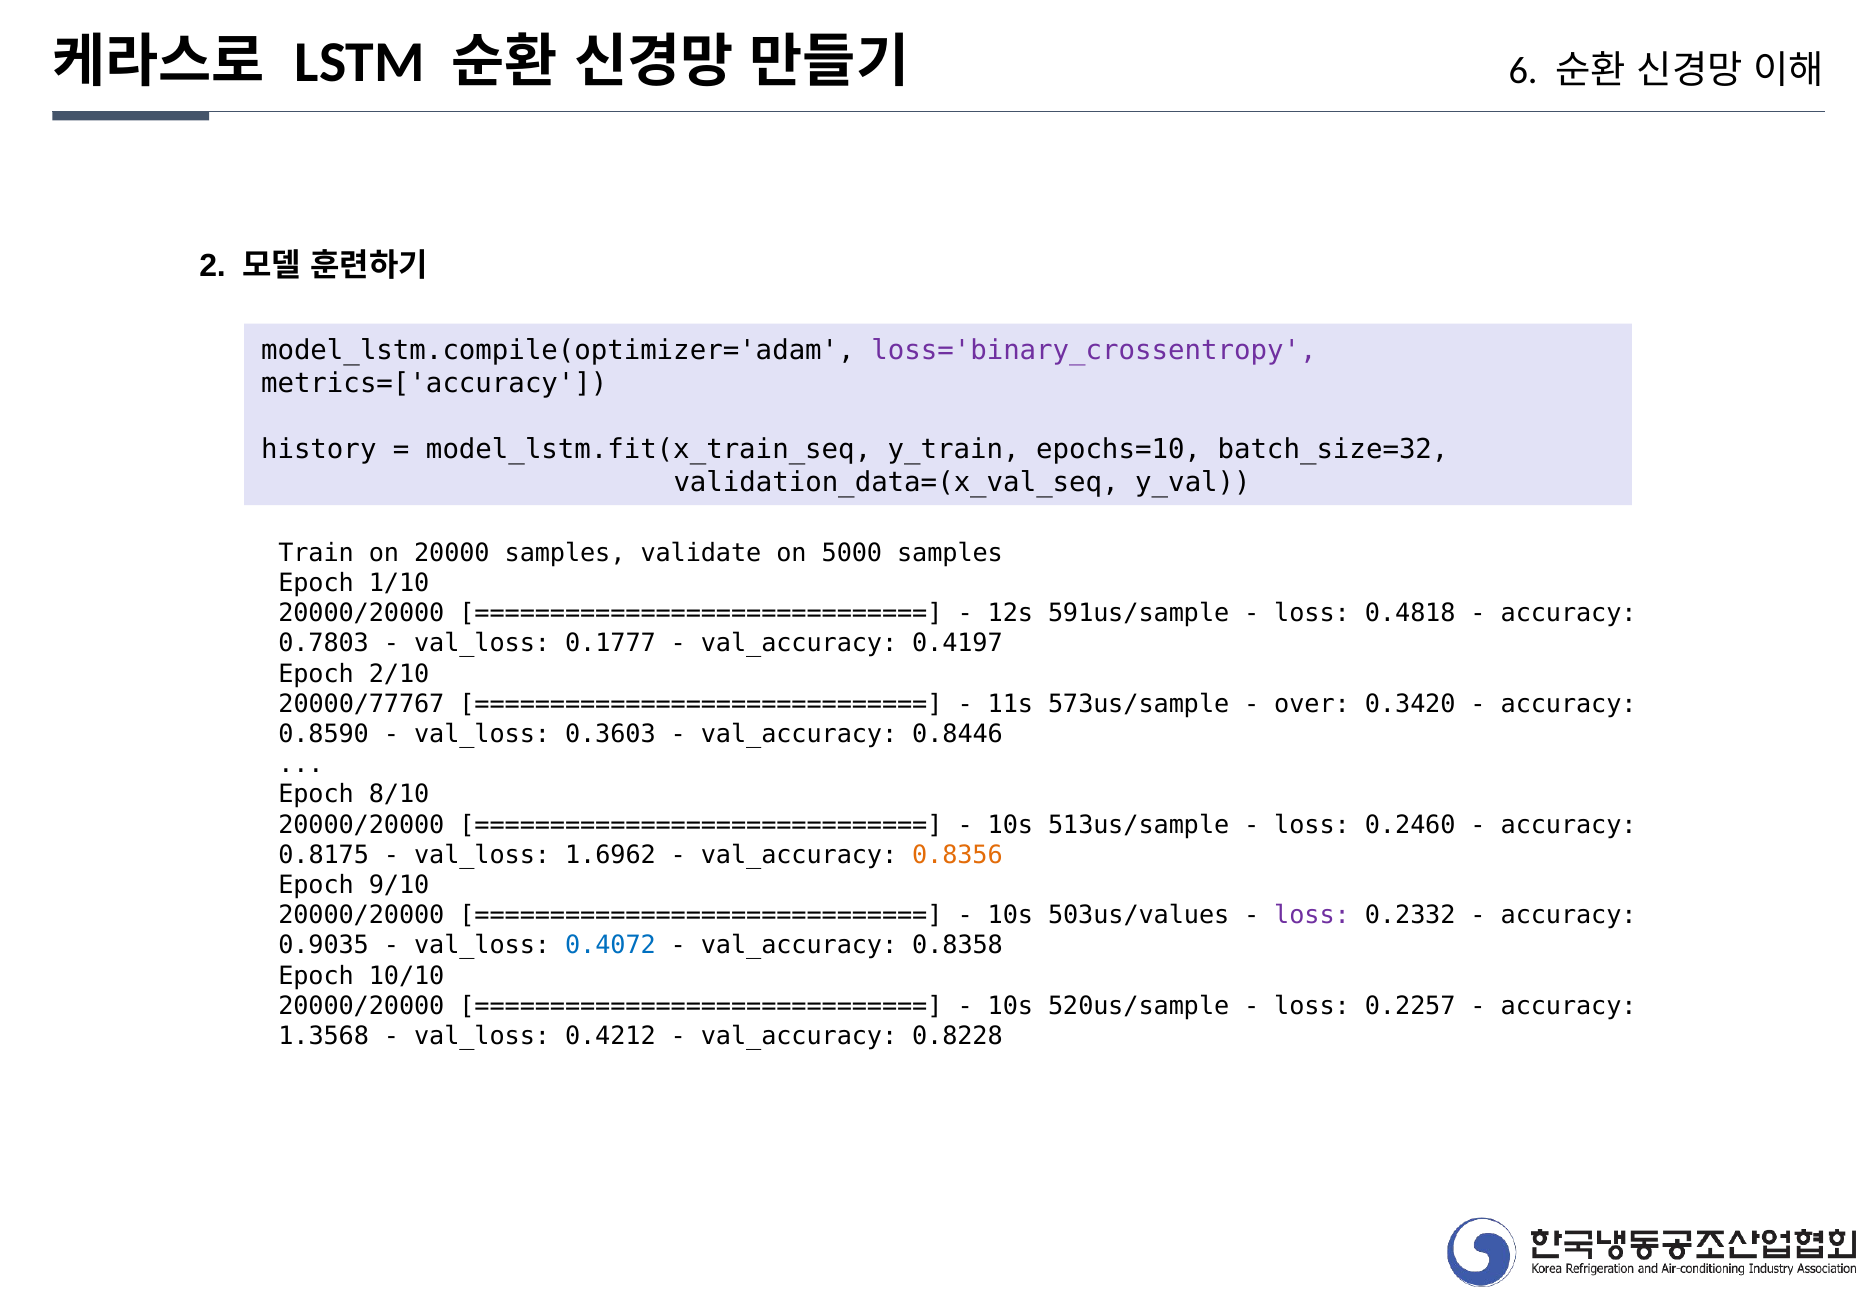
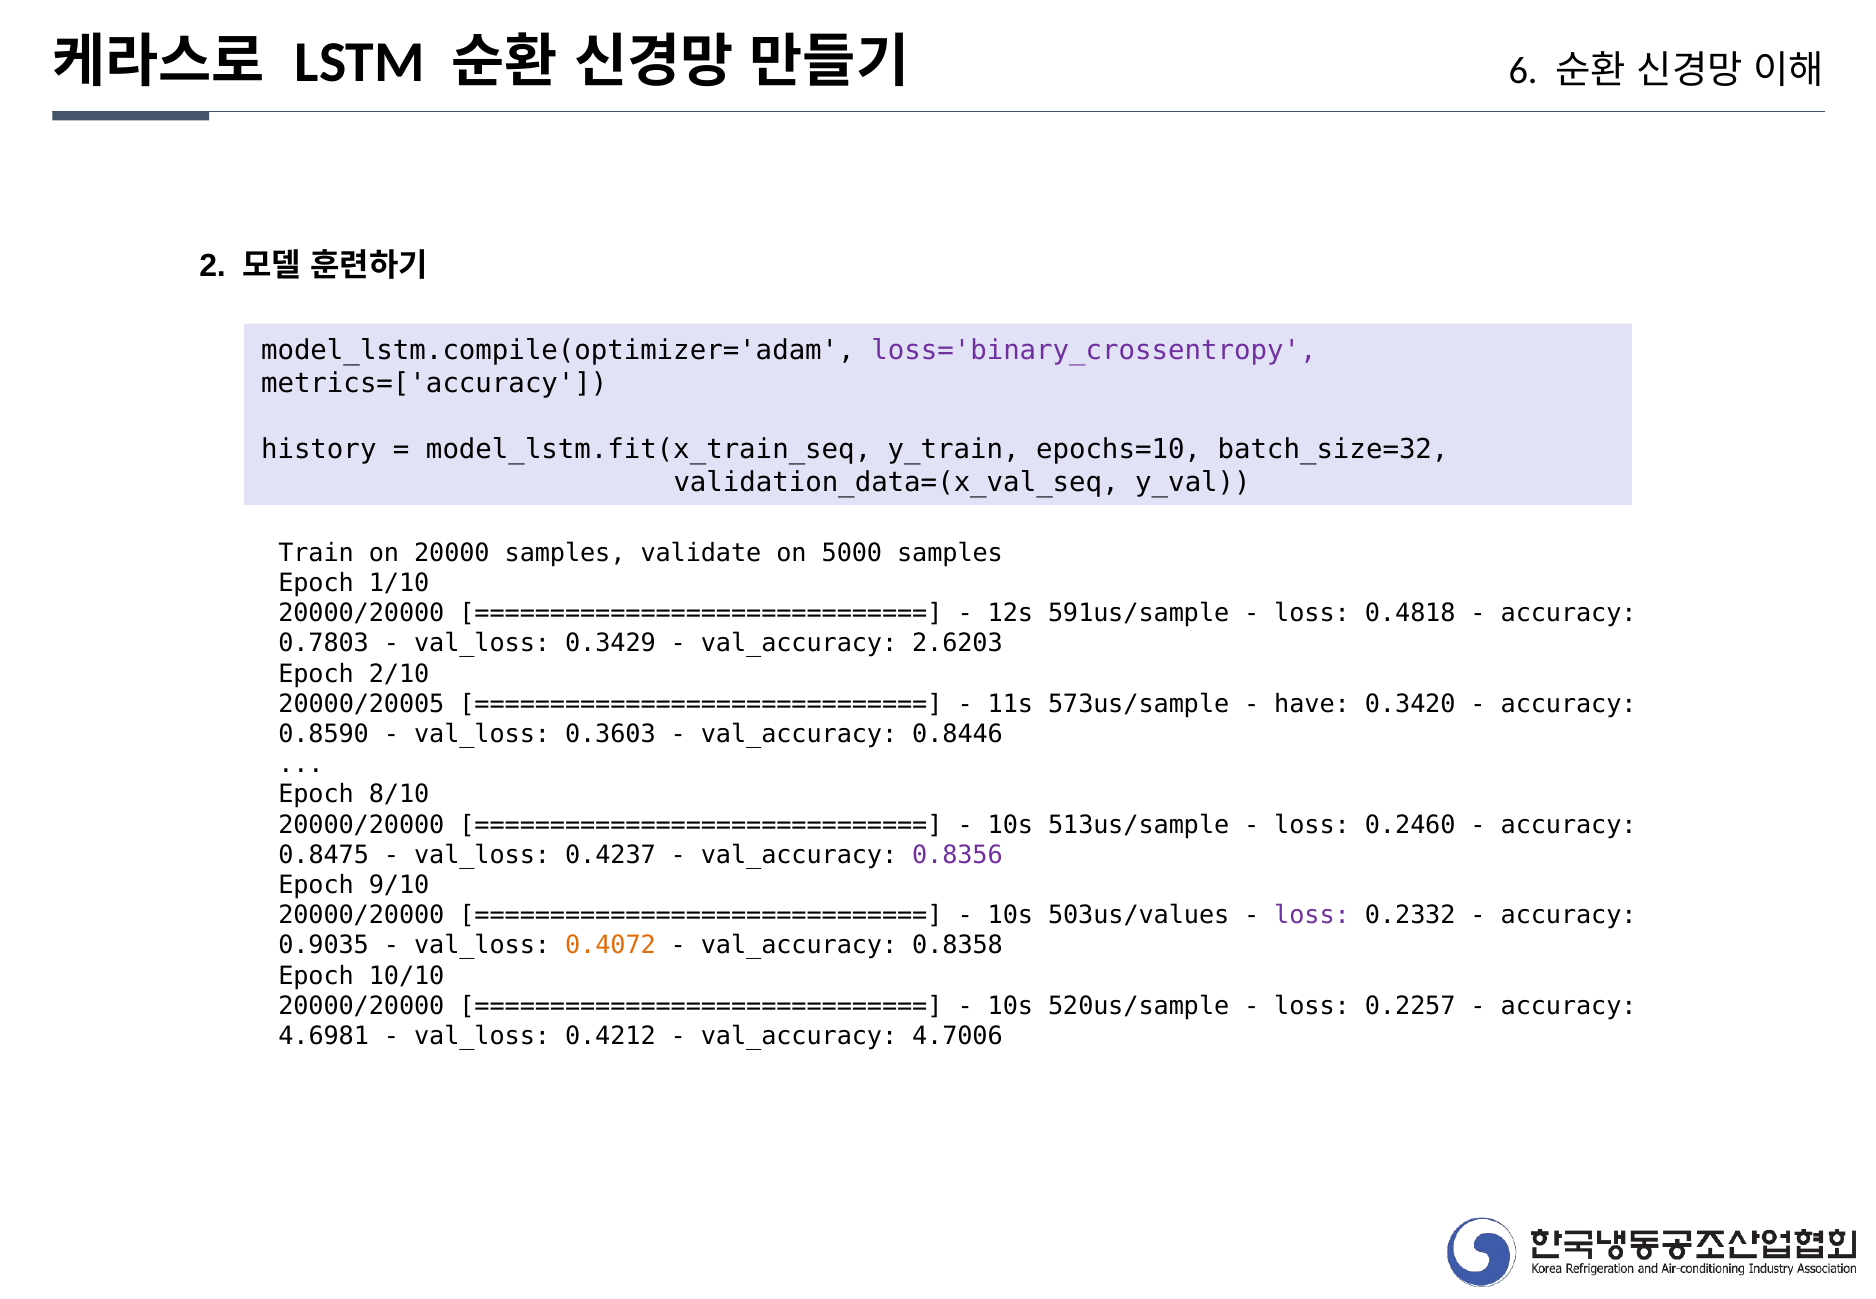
0.1777: 0.1777 -> 0.3429
0.4197: 0.4197 -> 2.6203
20000/77767: 20000/77767 -> 20000/20005
over: over -> have
0.8175: 0.8175 -> 0.8475
1.6962: 1.6962 -> 0.4237
0.8356 colour: orange -> purple
0.4072 colour: blue -> orange
1.3568: 1.3568 -> 4.6981
0.8228: 0.8228 -> 4.7006
